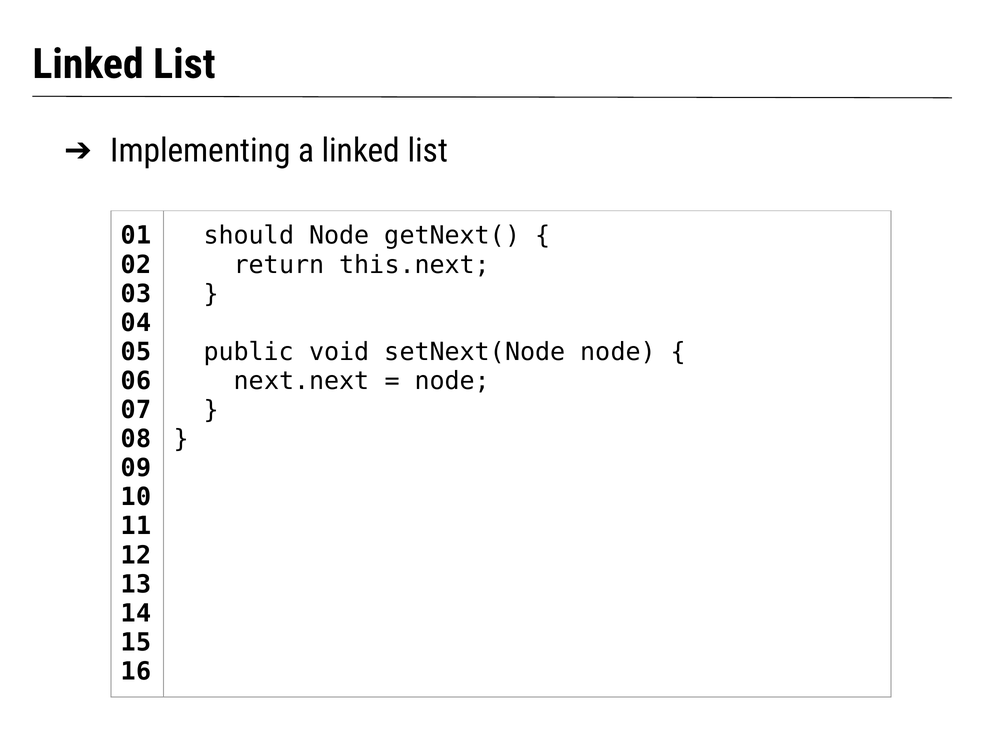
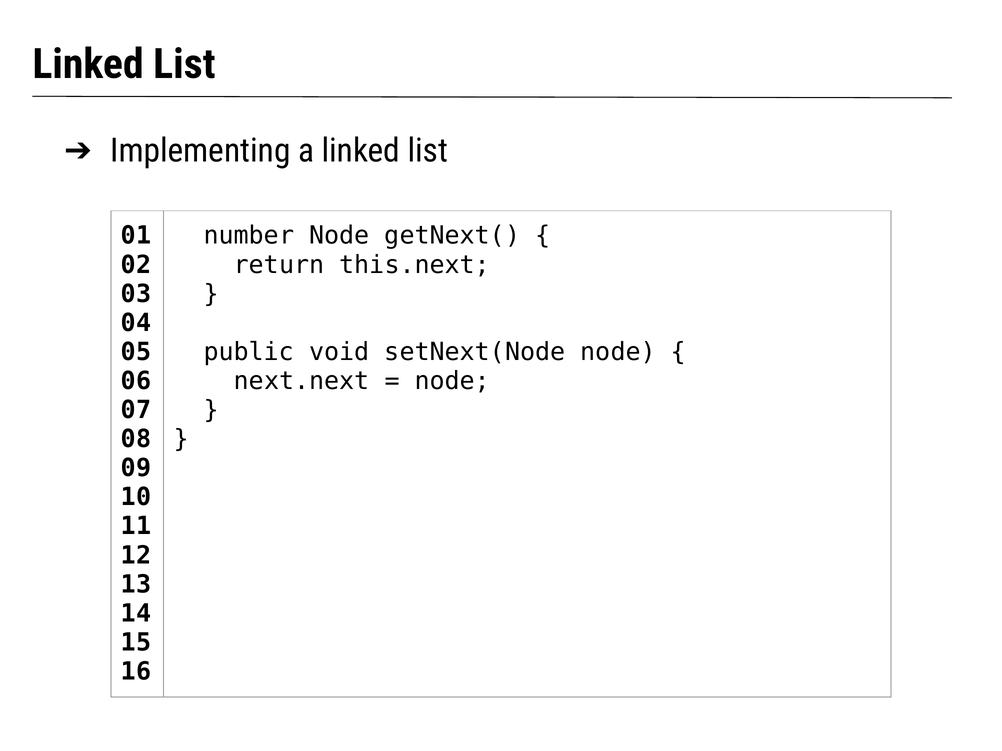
should: should -> number
